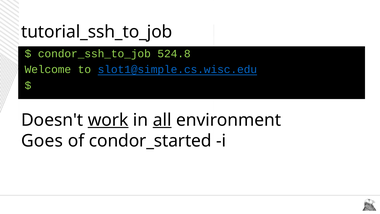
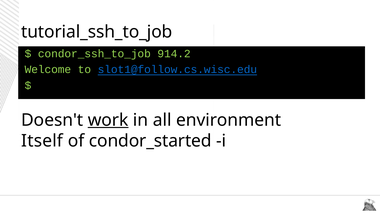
524.8: 524.8 -> 914.2
slot1@simple.cs.wisc.edu: slot1@simple.cs.wisc.edu -> slot1@follow.cs.wisc.edu
all underline: present -> none
Goes: Goes -> Itself
